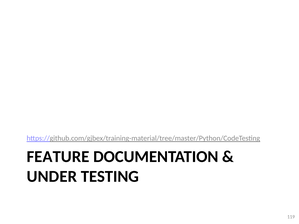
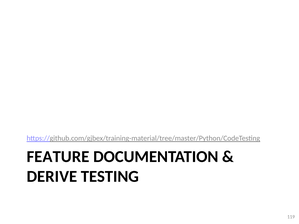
UNDER: UNDER -> DERIVE
